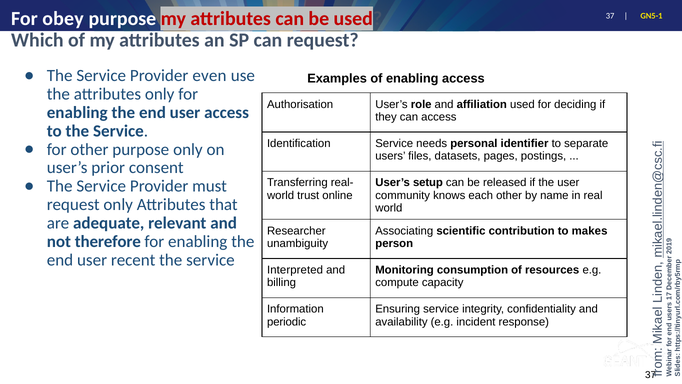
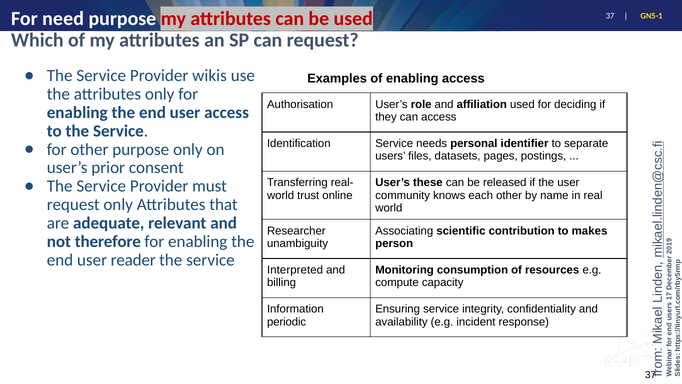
obey: obey -> need
even: even -> wikis
setup: setup -> these
recent: recent -> reader
